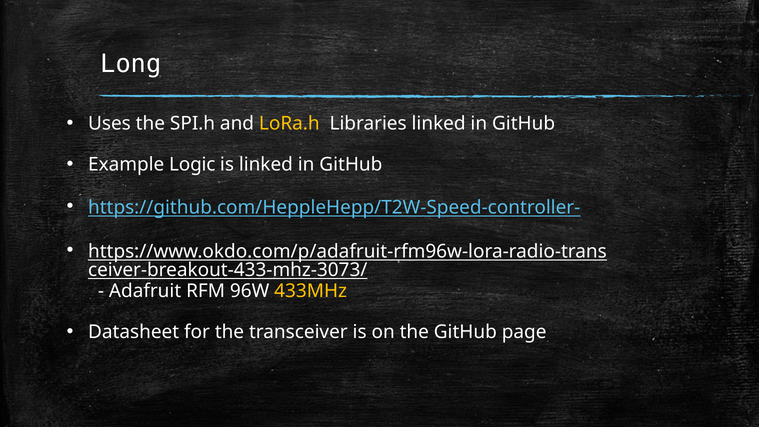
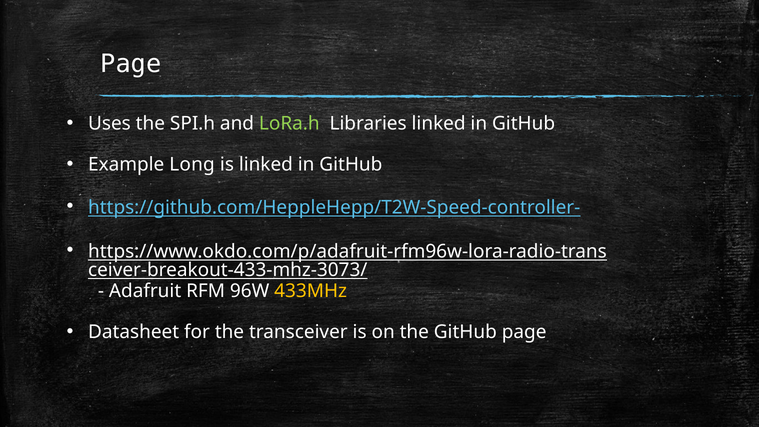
Long at (131, 64): Long -> Page
LoRa.h colour: yellow -> light green
Logic: Logic -> Long
